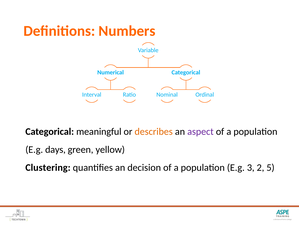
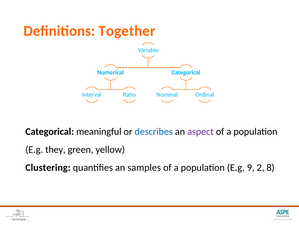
Numbers: Numbers -> Together
describes colour: orange -> blue
days: days -> they
decision: decision -> samples
3: 3 -> 9
5: 5 -> 8
